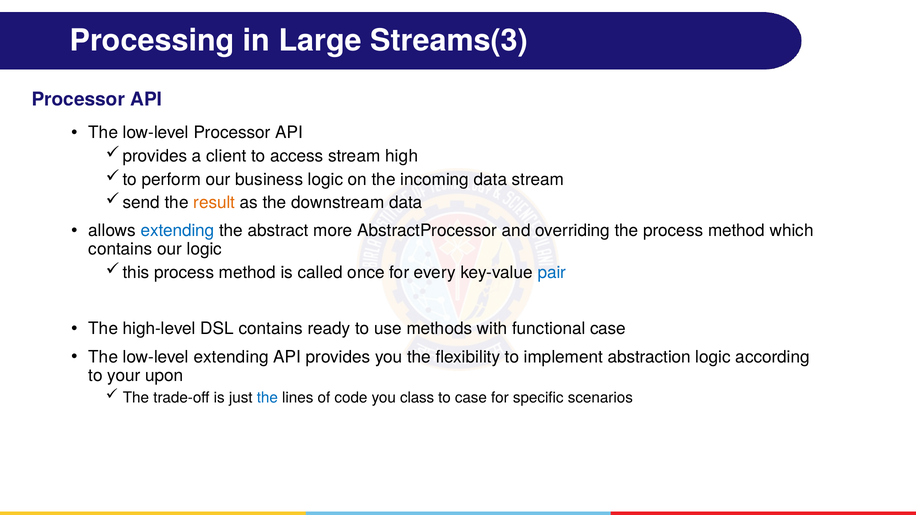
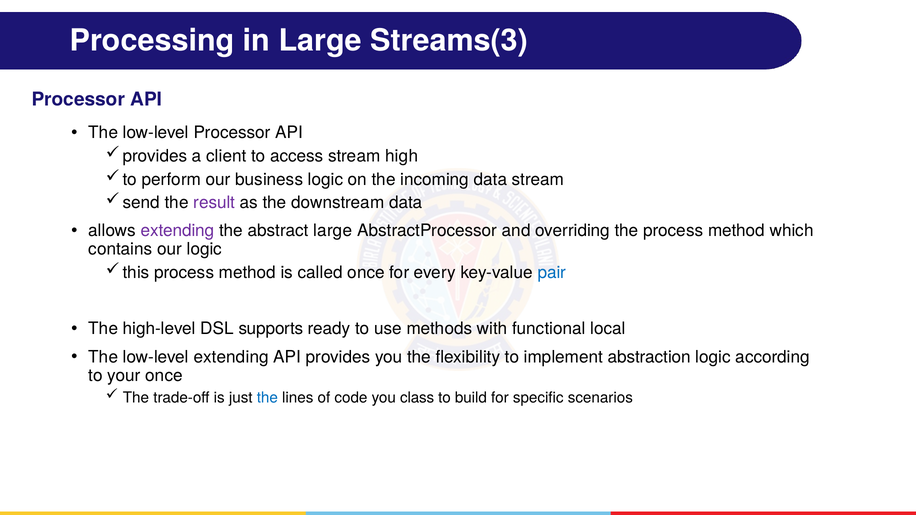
result colour: orange -> purple
extending at (178, 231) colour: blue -> purple
abstract more: more -> large
DSL contains: contains -> supports
functional case: case -> local
your upon: upon -> once
to case: case -> build
